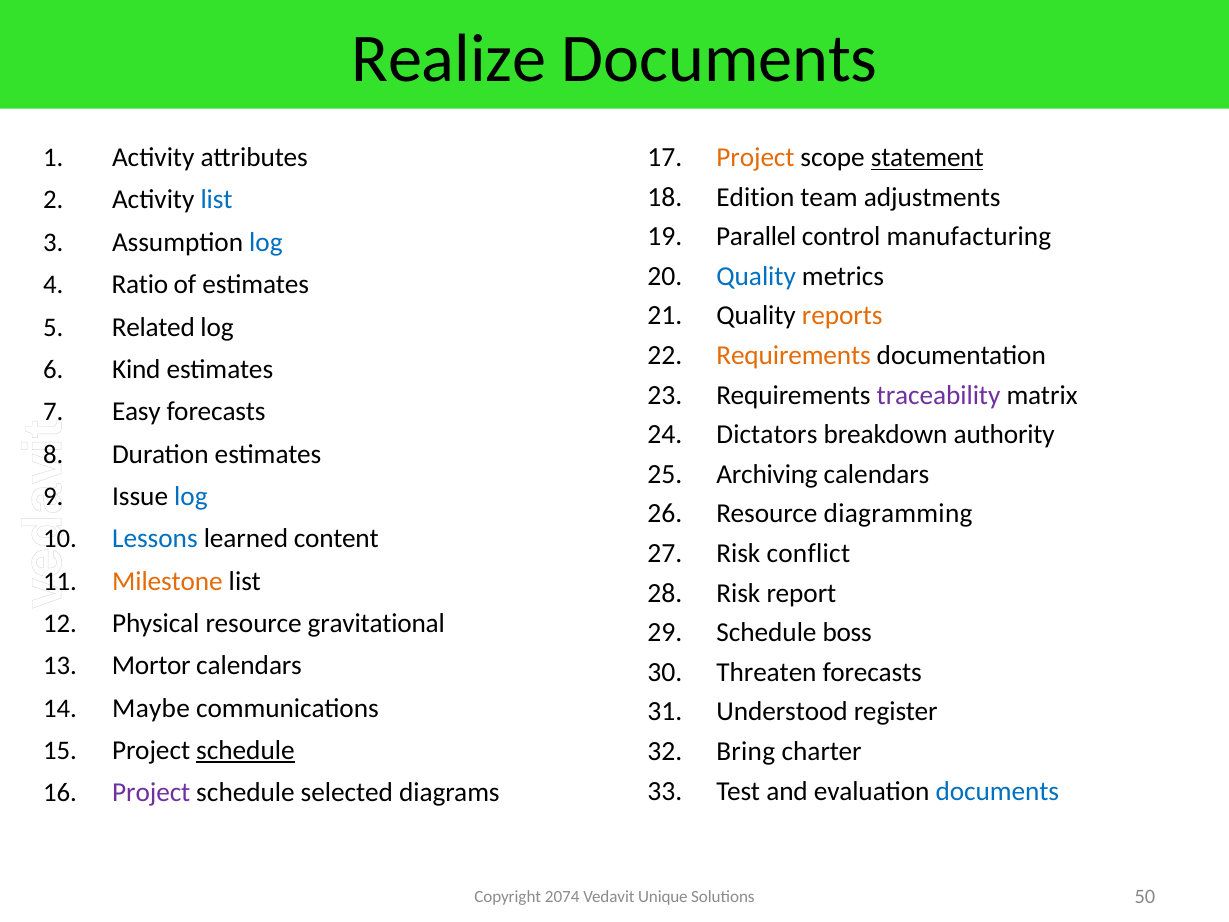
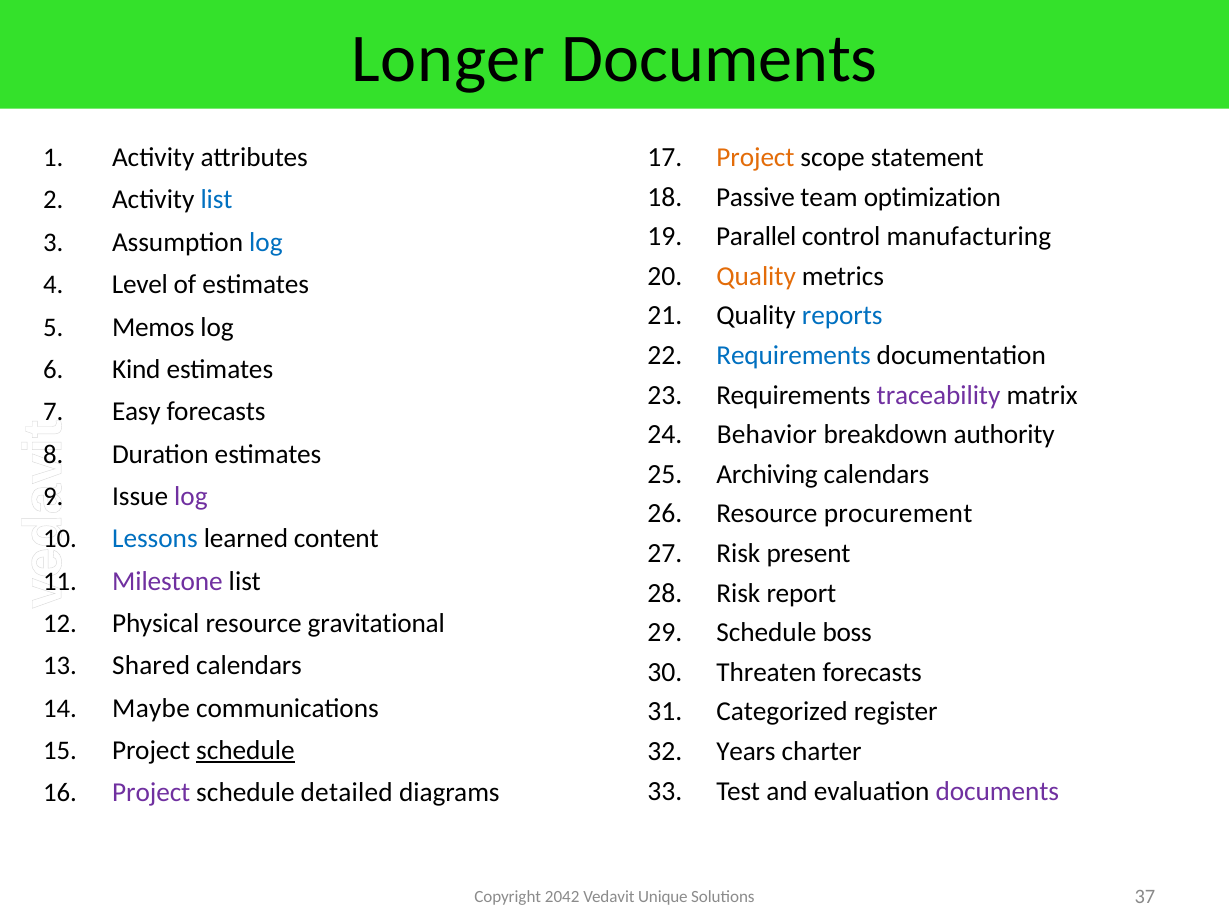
Realize: Realize -> Longer
statement underline: present -> none
Edition: Edition -> Passive
adjustments: adjustments -> optimization
Quality at (756, 276) colour: blue -> orange
Ratio: Ratio -> Level
reports colour: orange -> blue
Related: Related -> Memos
Requirements at (794, 355) colour: orange -> blue
Dictators: Dictators -> Behavior
log at (191, 496) colour: blue -> purple
diagramming: diagramming -> procurement
conflict: conflict -> present
Milestone colour: orange -> purple
Mortor: Mortor -> Shared
Understood: Understood -> Categorized
Bring: Bring -> Years
documents at (997, 791) colour: blue -> purple
selected: selected -> detailed
2074: 2074 -> 2042
50: 50 -> 37
